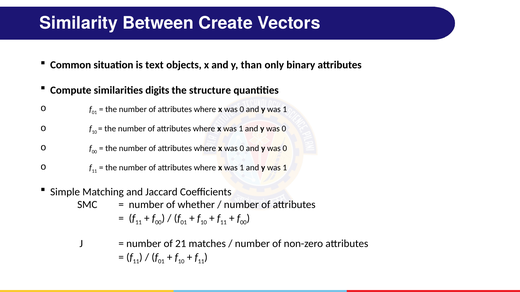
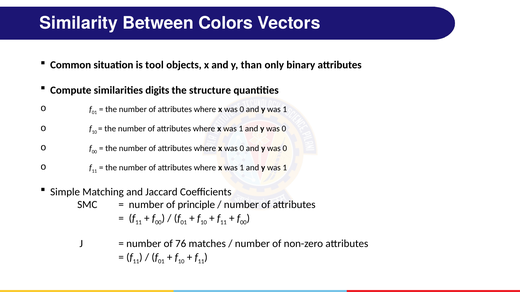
Create: Create -> Colors
text: text -> tool
whether: whether -> principle
21: 21 -> 76
